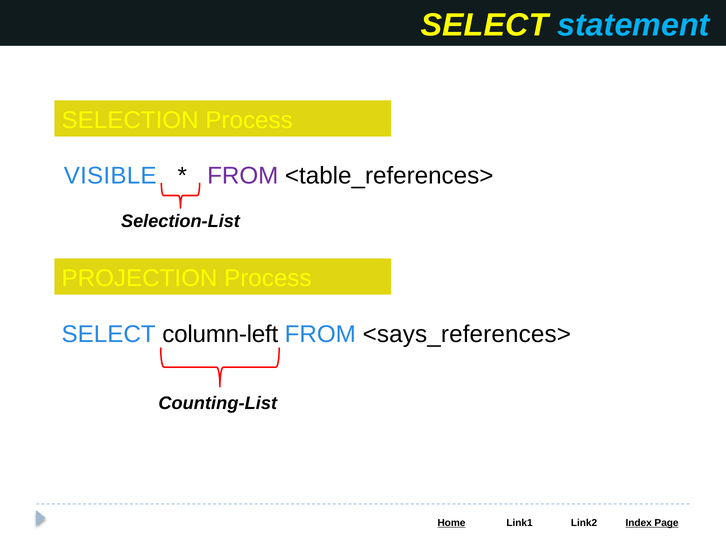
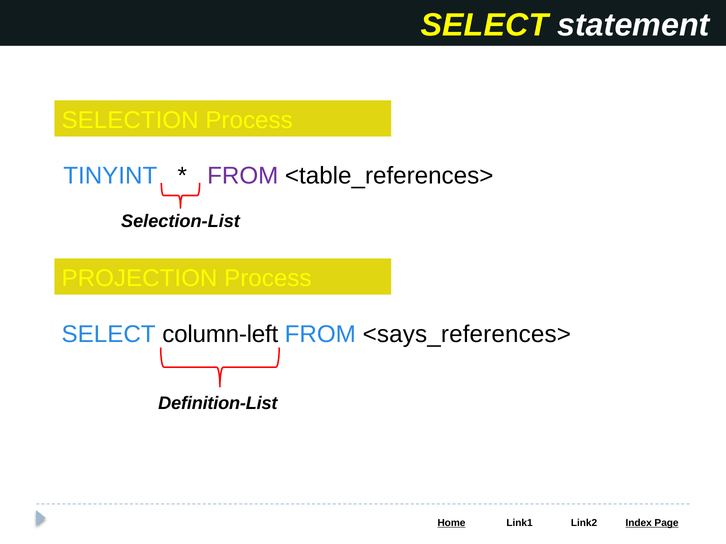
statement colour: light blue -> white
VISIBLE: VISIBLE -> TINYINT
Counting-List: Counting-List -> Definition-List
